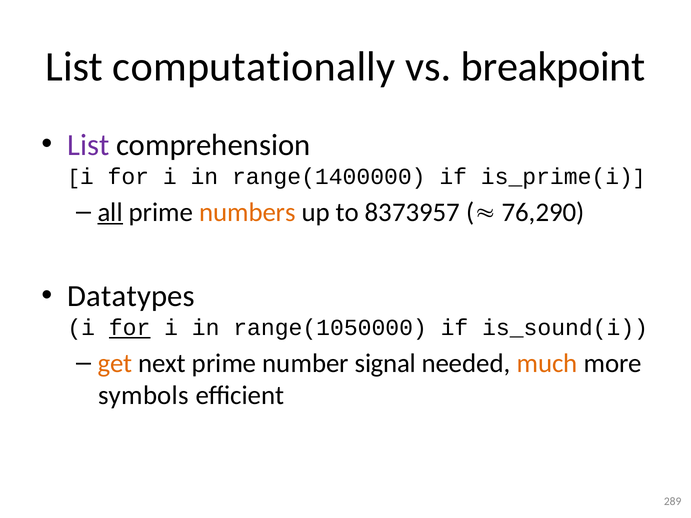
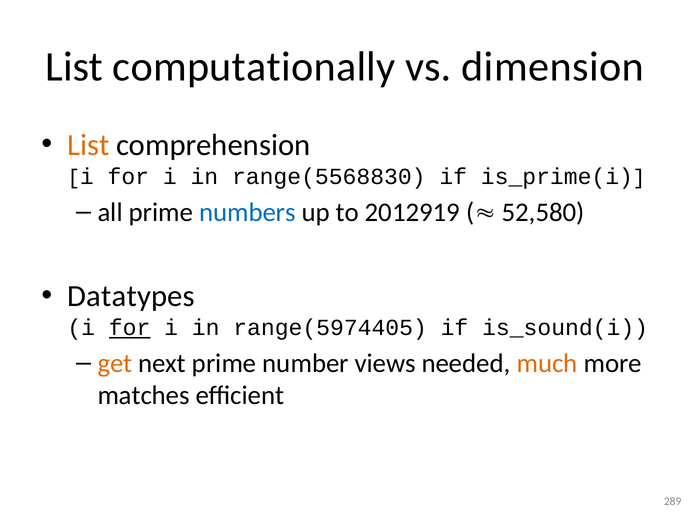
breakpoint: breakpoint -> dimension
List at (88, 145) colour: purple -> orange
range(1400000: range(1400000 -> range(5568830
all underline: present -> none
numbers colour: orange -> blue
8373957: 8373957 -> 2012919
76,290: 76,290 -> 52,580
range(1050000: range(1050000 -> range(5974405
signal: signal -> views
symbols: symbols -> matches
